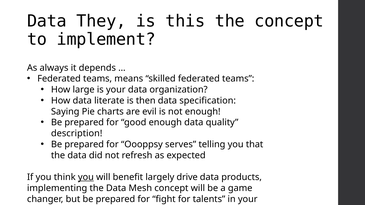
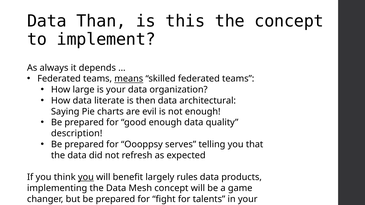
They: They -> Than
means underline: none -> present
specification: specification -> architectural
drive: drive -> rules
